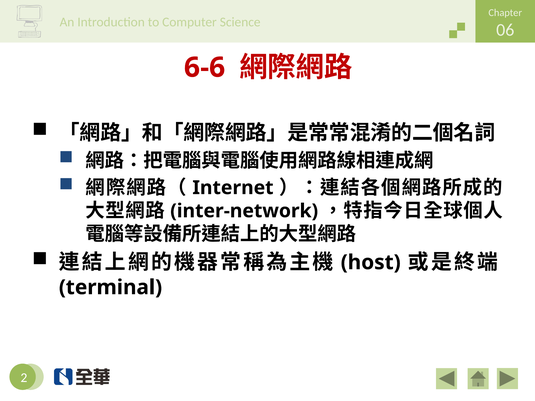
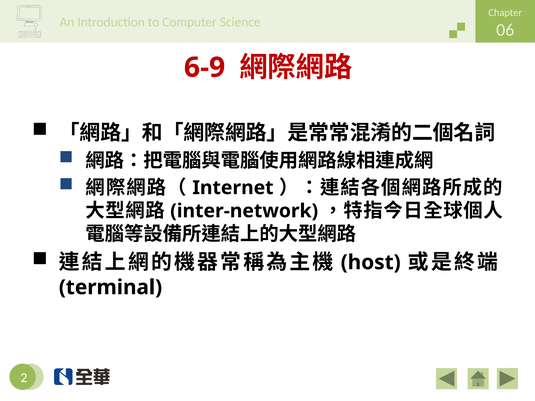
6-6: 6-6 -> 6-9
